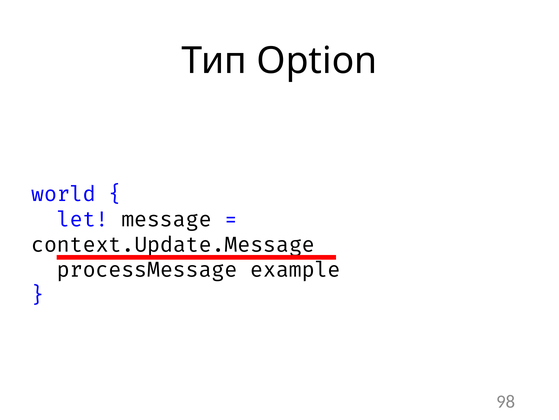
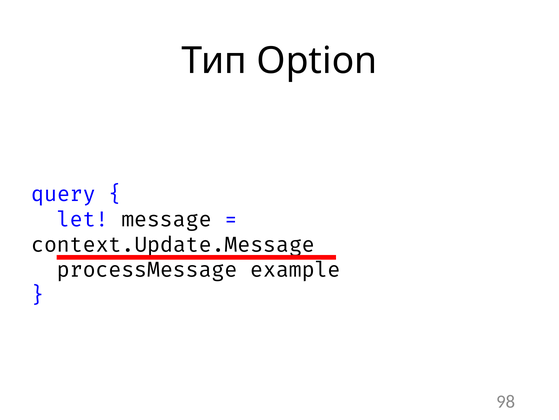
world: world -> query
